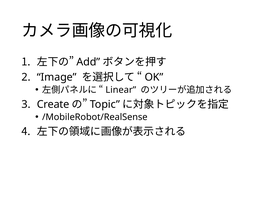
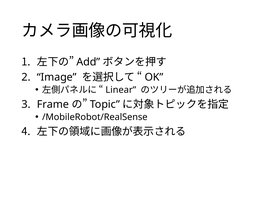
Create: Create -> Frame
